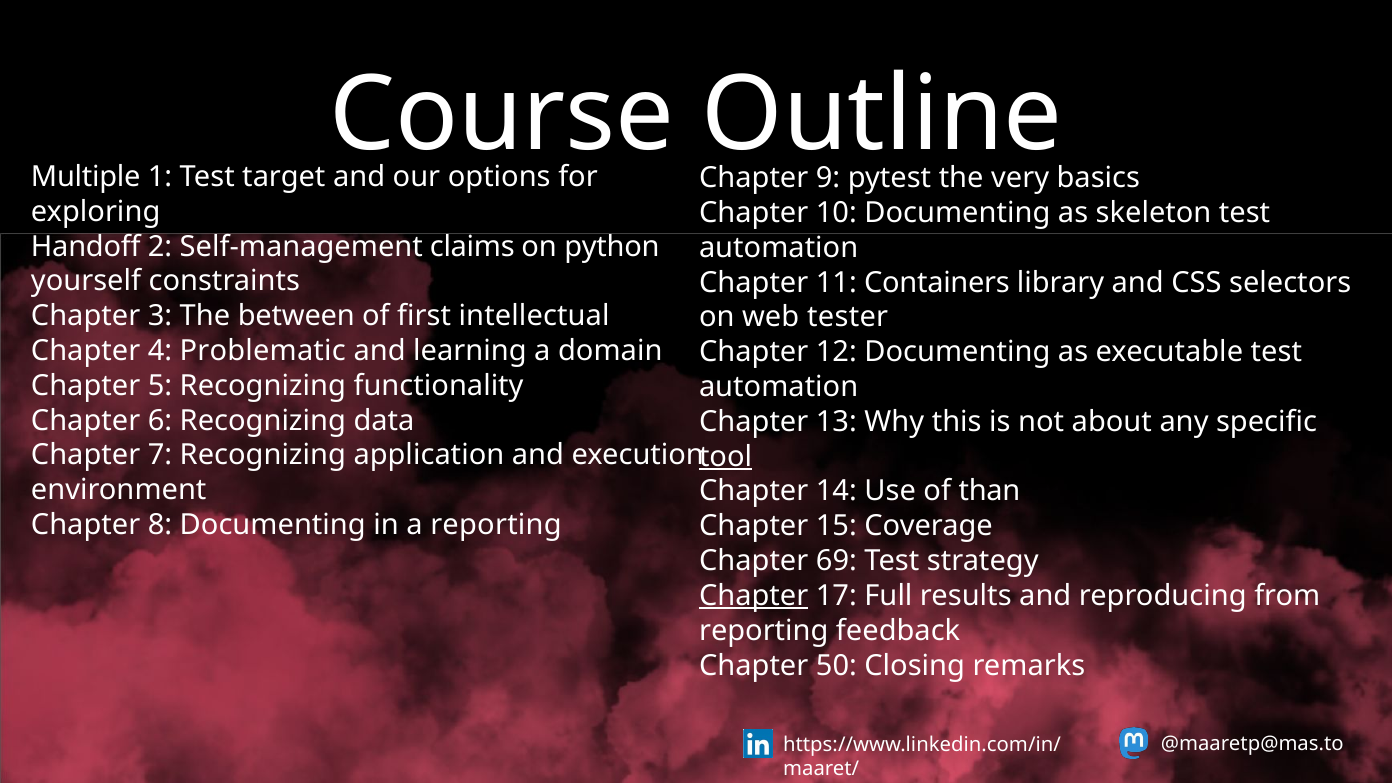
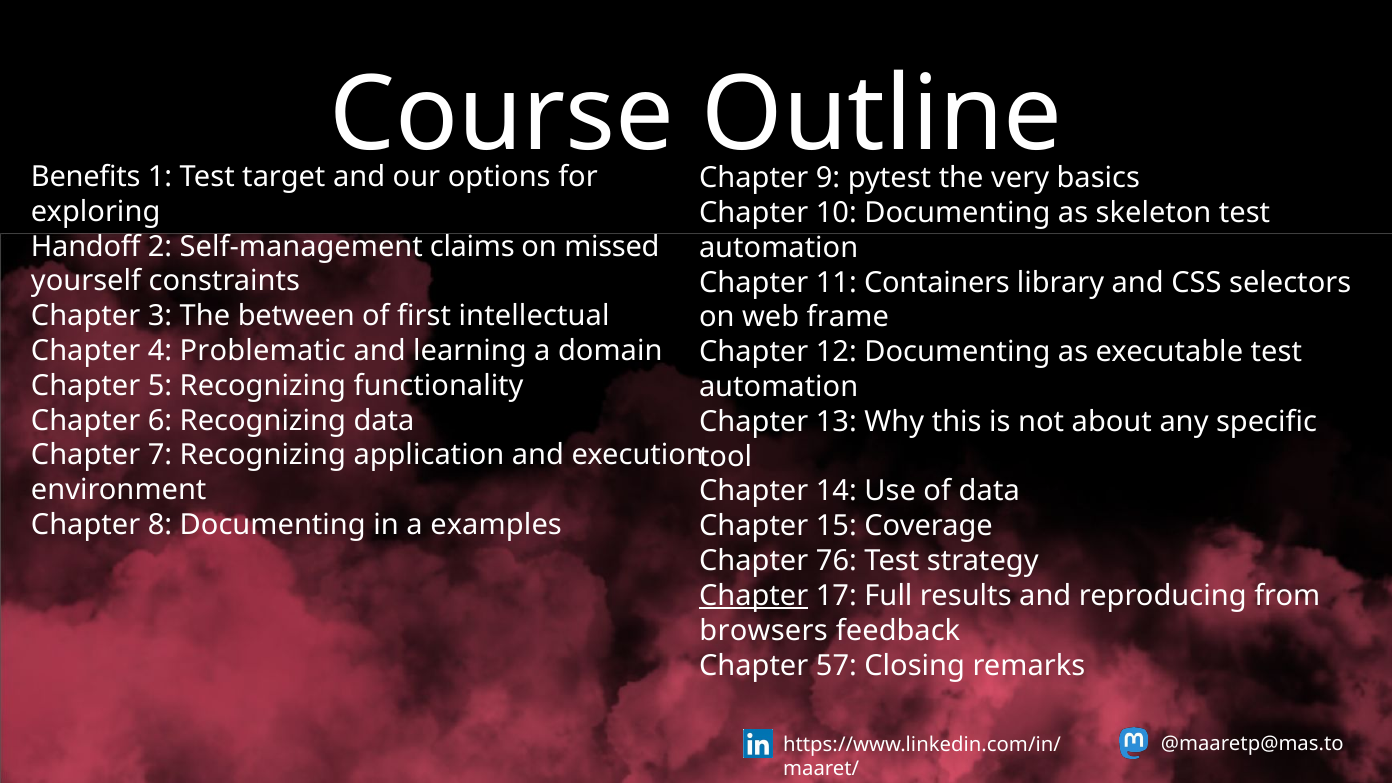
Multiple: Multiple -> Benefits
python: python -> missed
tester: tester -> frame
tool underline: present -> none
of than: than -> data
a reporting: reporting -> examples
69: 69 -> 76
reporting at (764, 631): reporting -> browsers
50: 50 -> 57
